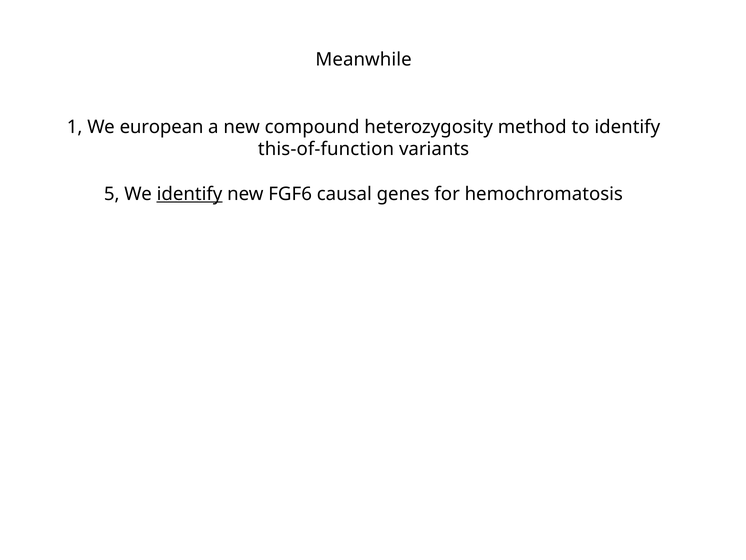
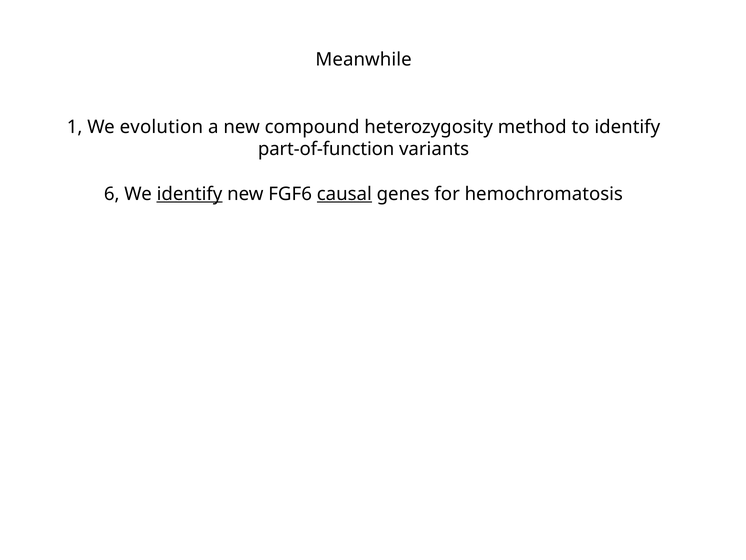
european: european -> evolution
this-of-function: this-of-function -> part-of-function
5: 5 -> 6
causal underline: none -> present
